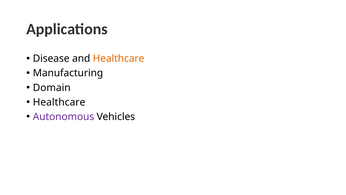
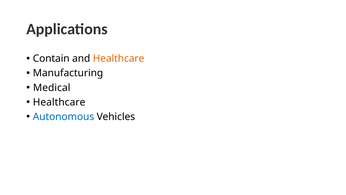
Disease: Disease -> Contain
Domain: Domain -> Medical
Autonomous colour: purple -> blue
